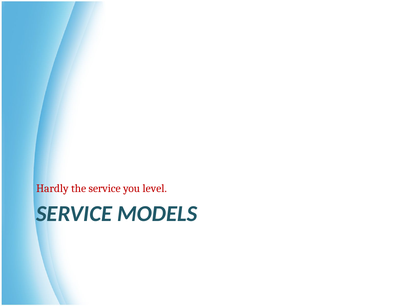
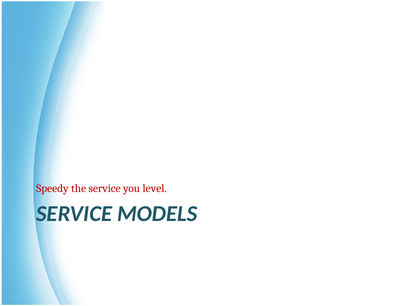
Hardly: Hardly -> Speedy
